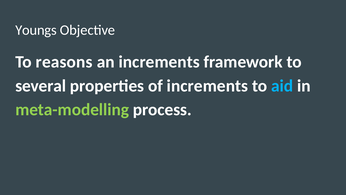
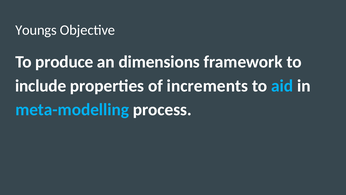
reasons: reasons -> produce
an increments: increments -> dimensions
several: several -> include
meta-modelling colour: light green -> light blue
